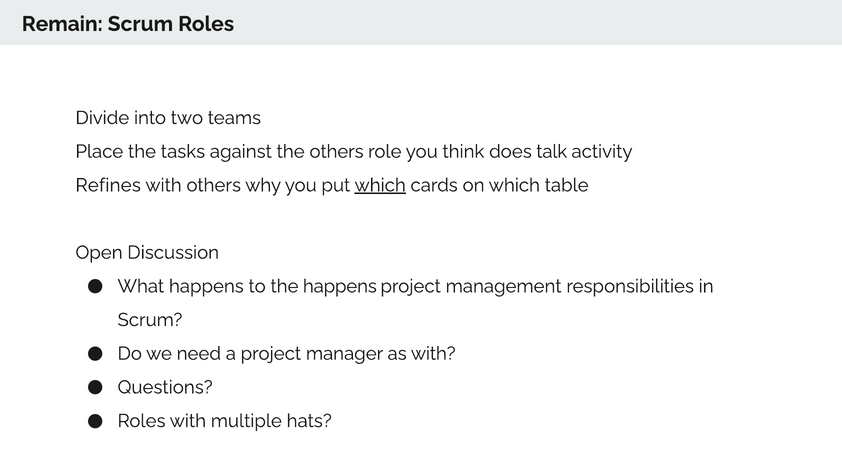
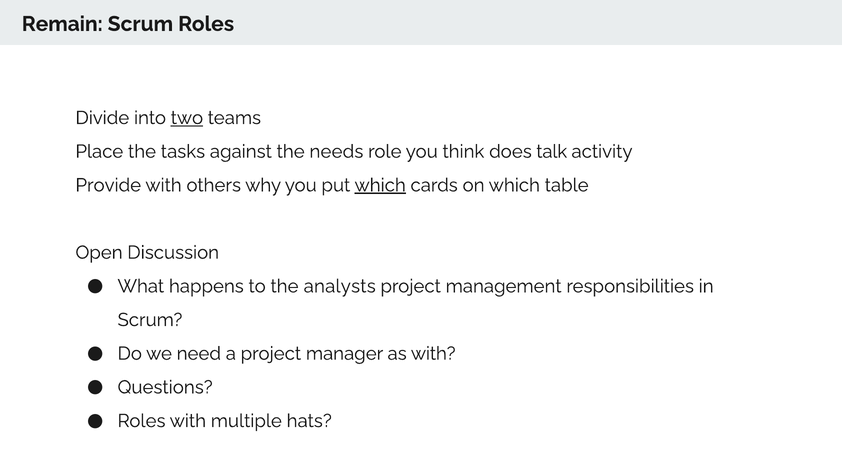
two underline: none -> present
the others: others -> needs
Refines: Refines -> Provide
the happens: happens -> analysts
